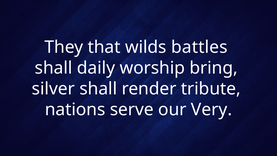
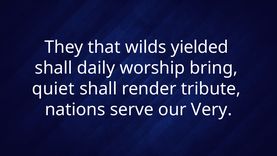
battles: battles -> yielded
silver: silver -> quiet
